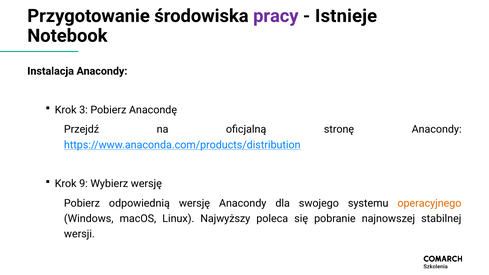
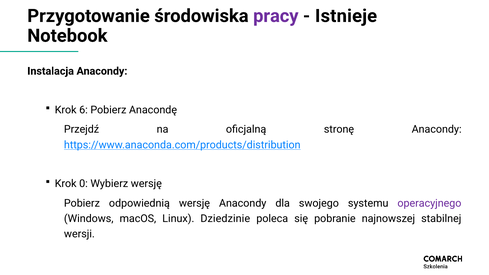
3: 3 -> 6
9: 9 -> 0
operacyjnego colour: orange -> purple
Najwyższy: Najwyższy -> Dziedzinie
